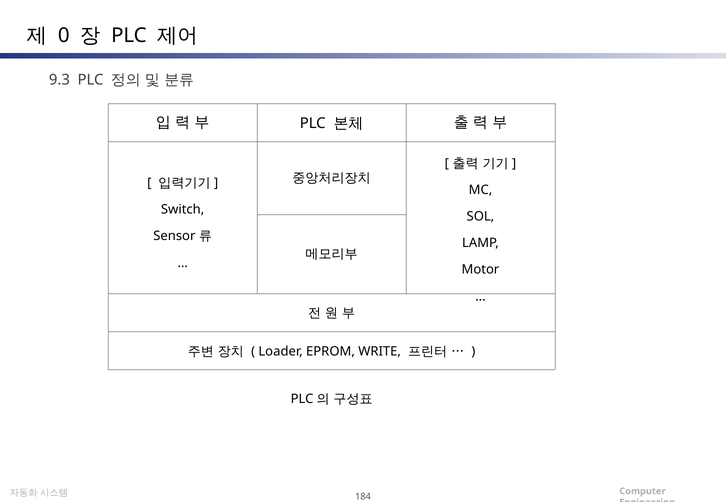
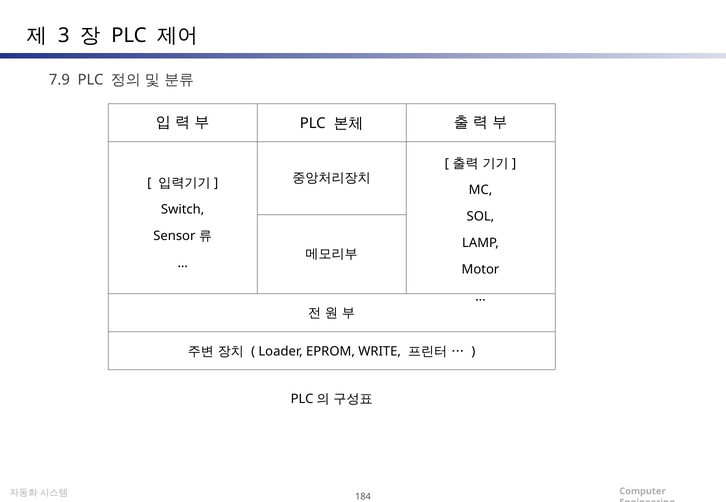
0: 0 -> 3
9.3: 9.3 -> 7.9
